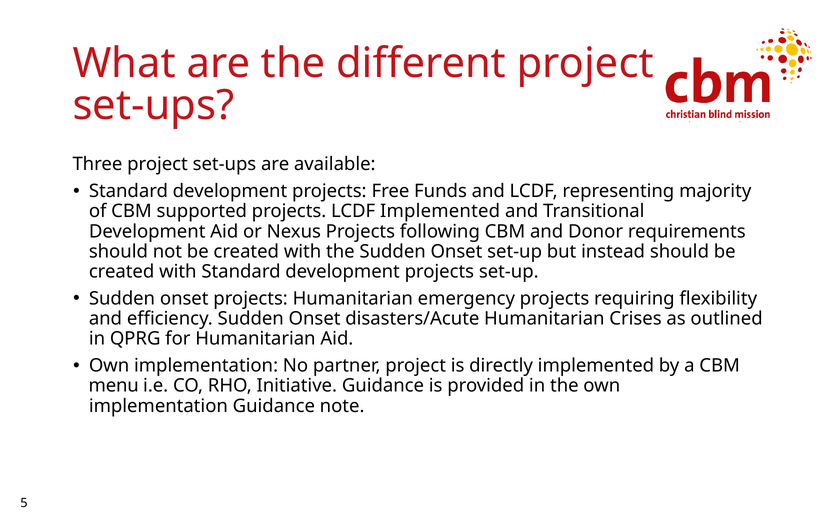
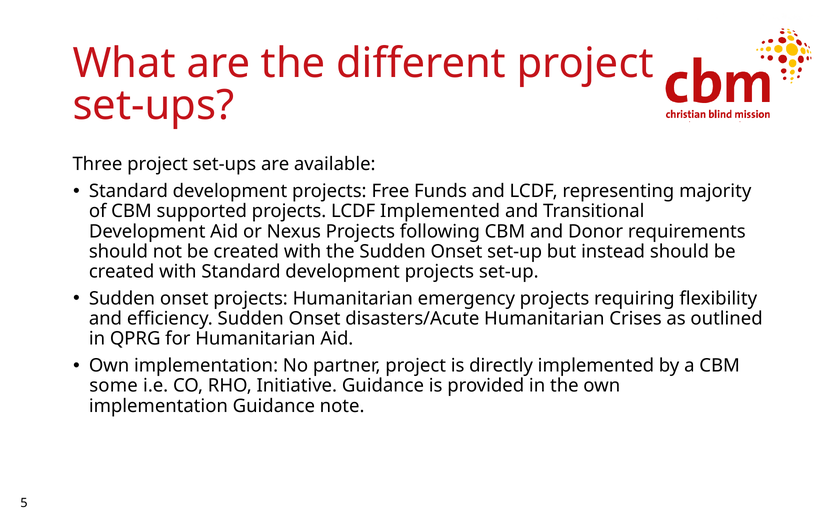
menu: menu -> some
